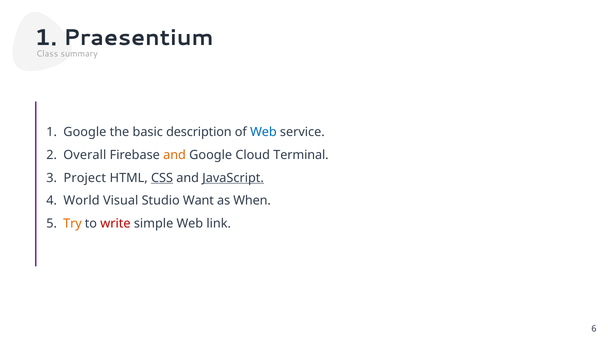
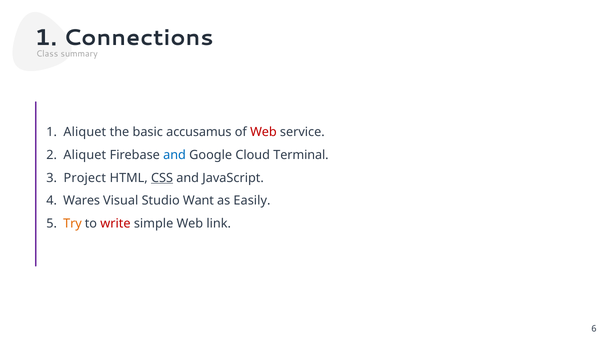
Praesentium: Praesentium -> Connections
1 Google: Google -> Aliquet
description: description -> accusamus
Web at (263, 132) colour: blue -> red
Overall at (85, 155): Overall -> Aliquet
and at (175, 155) colour: orange -> blue
JavaScript underline: present -> none
World: World -> Wares
When: When -> Easily
